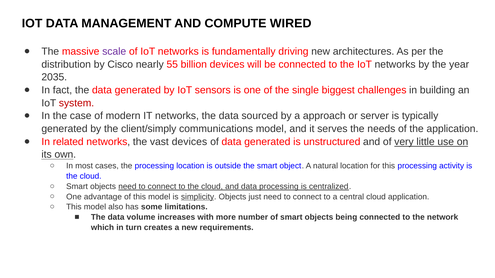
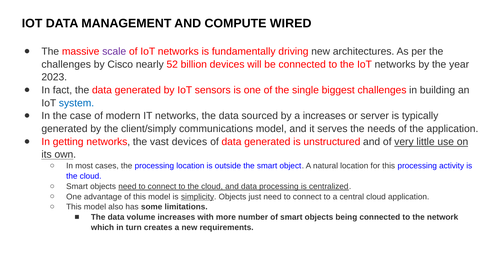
distribution at (66, 64): distribution -> challenges
55: 55 -> 52
2035: 2035 -> 2023
system colour: red -> blue
a approach: approach -> increases
related: related -> getting
